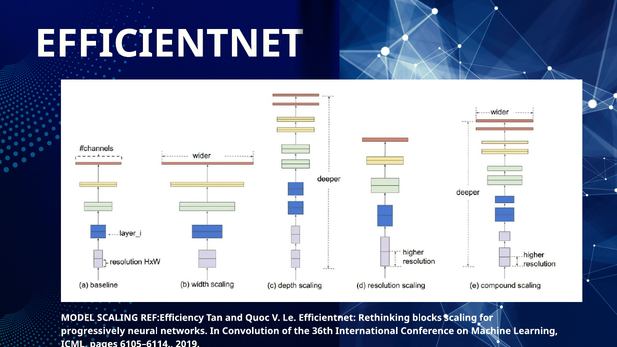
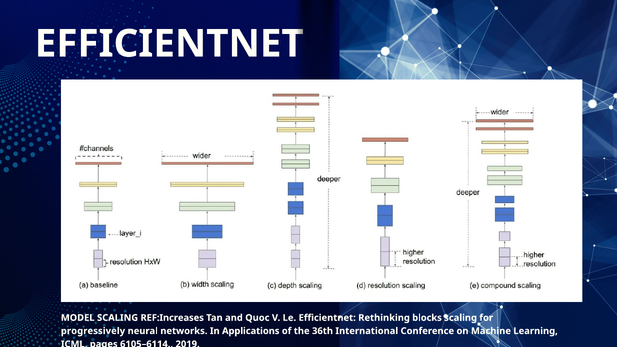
REF:Efficiency: REF:Efficiency -> REF:Increases
Convolution: Convolution -> Applications
